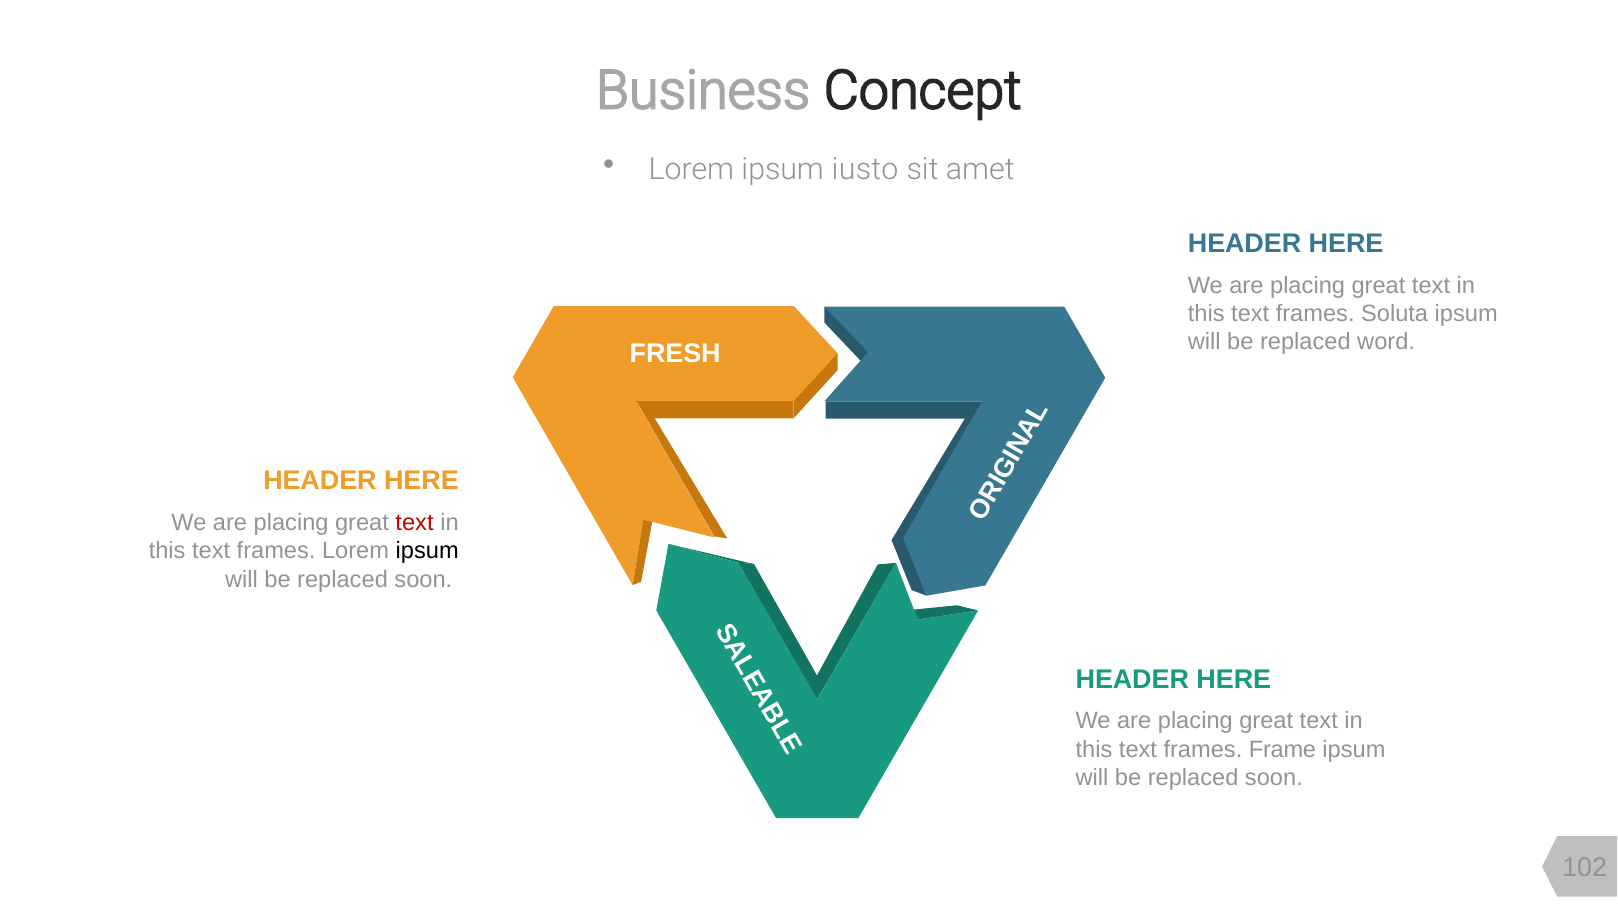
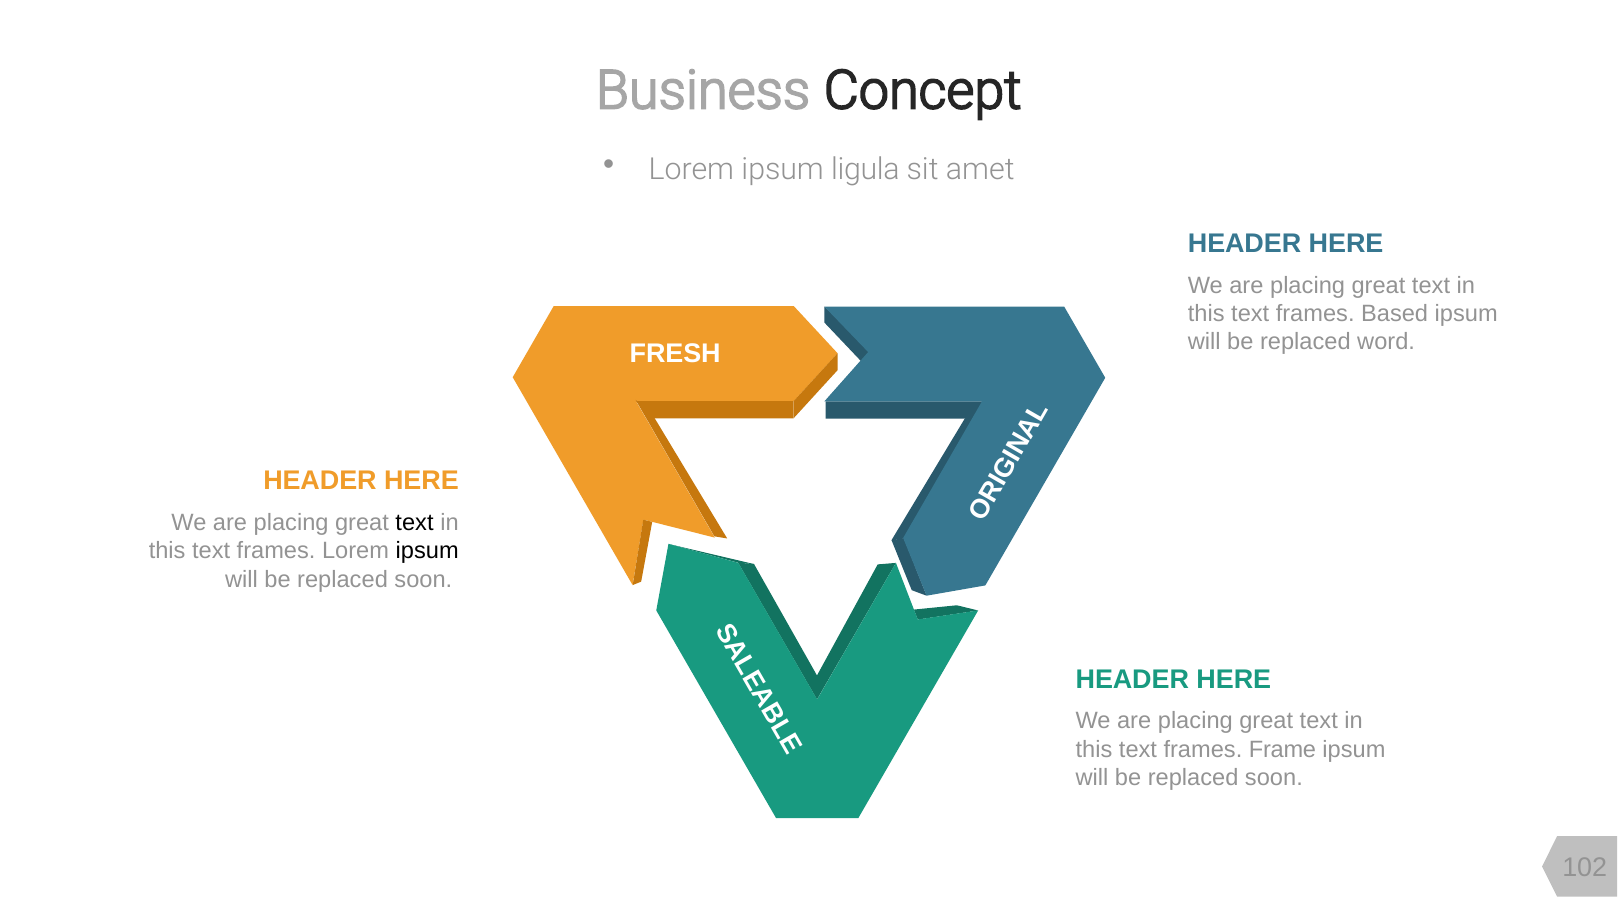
iusto: iusto -> ligula
Soluta: Soluta -> Based
text at (415, 523) colour: red -> black
